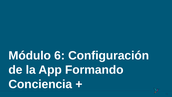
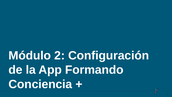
6: 6 -> 2
